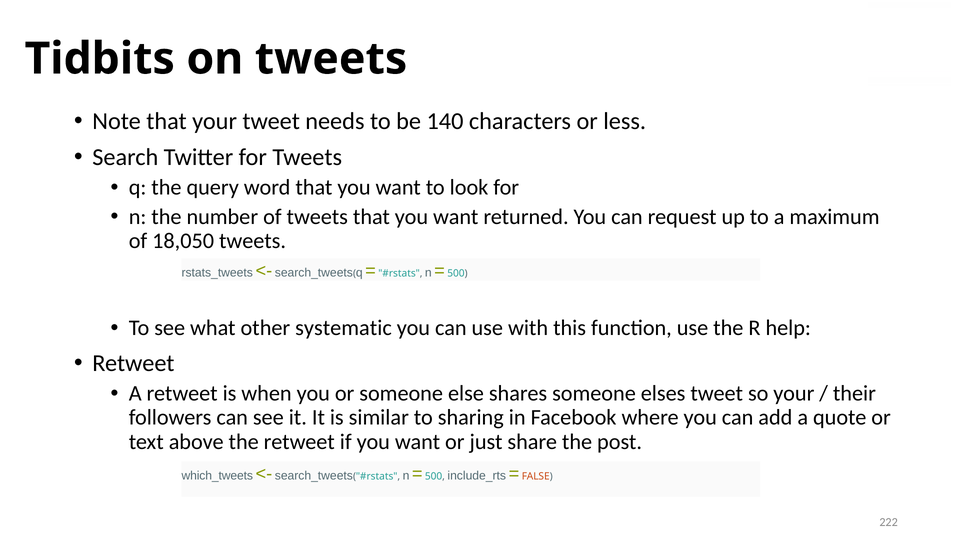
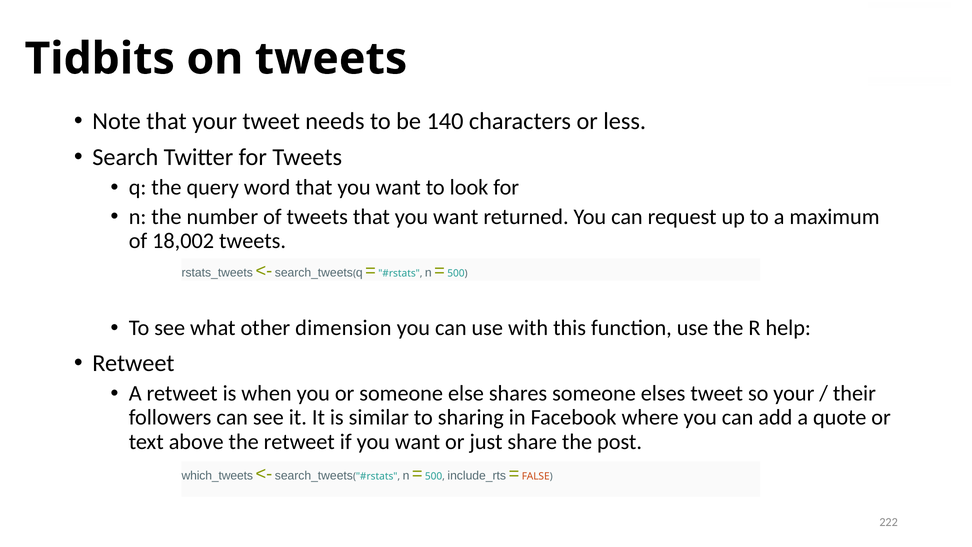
18,050: 18,050 -> 18,002
systematic: systematic -> dimension
